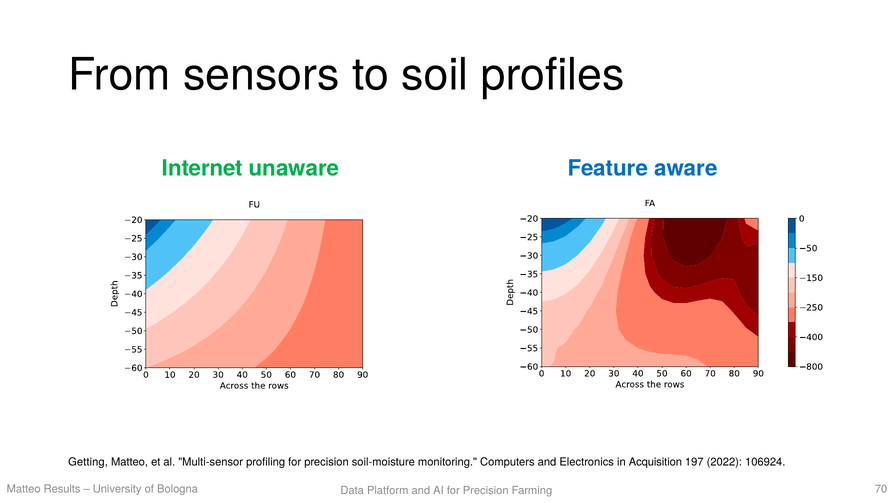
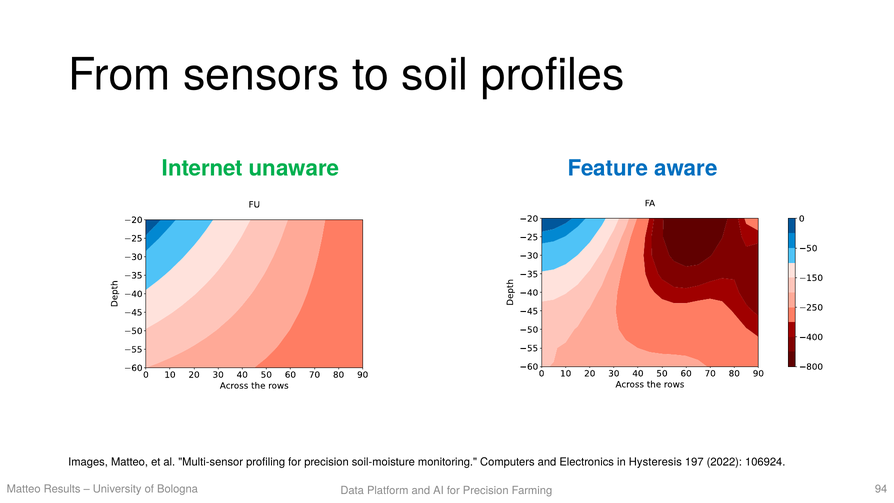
Getting: Getting -> Images
Acquisition: Acquisition -> Hysteresis
70: 70 -> 94
